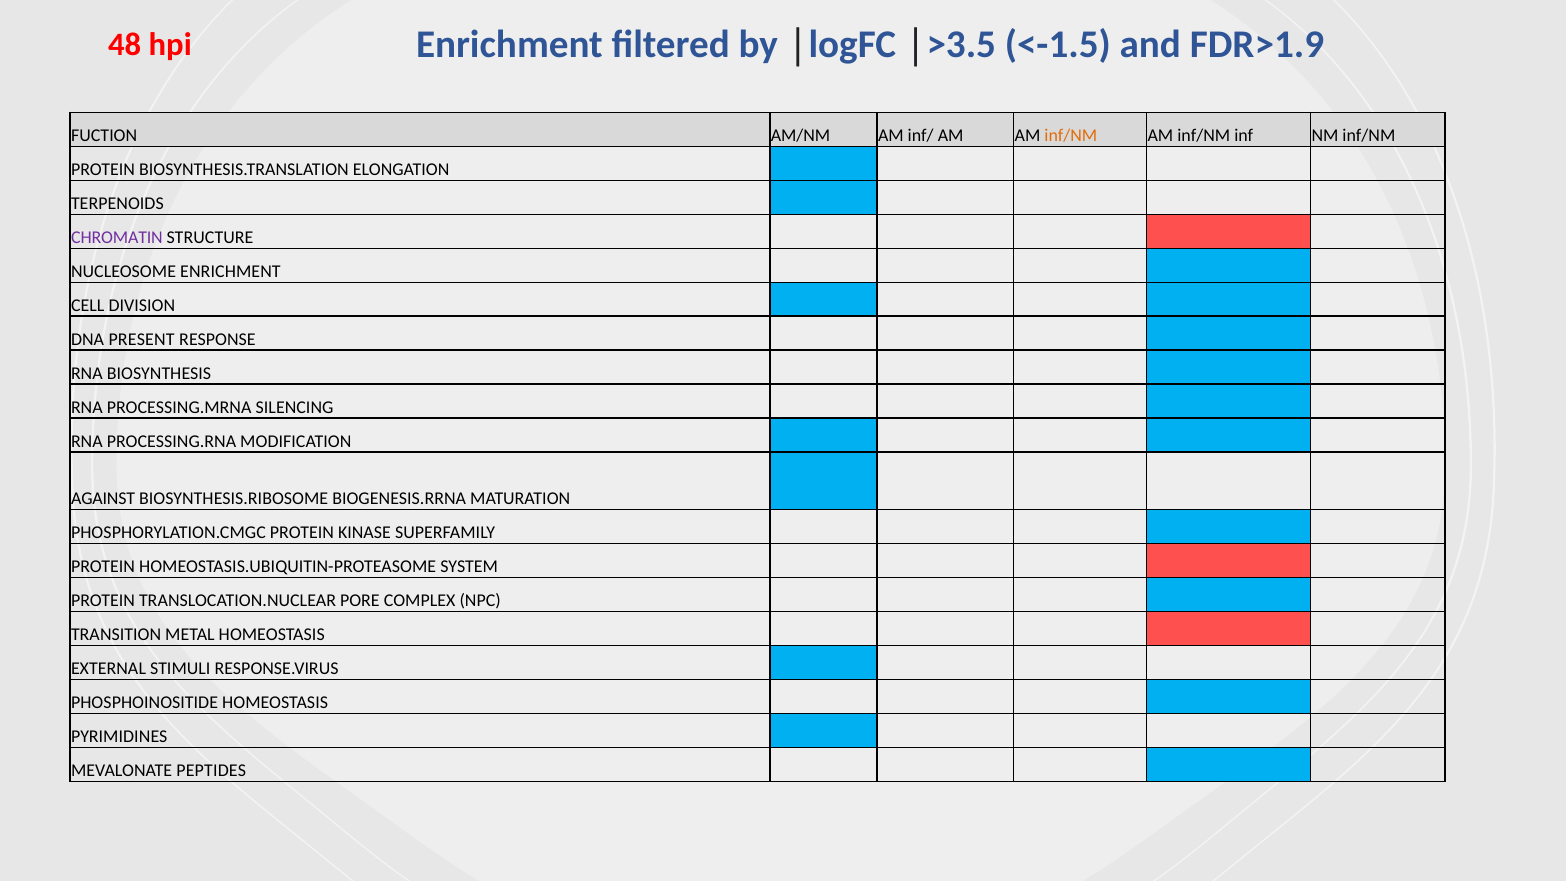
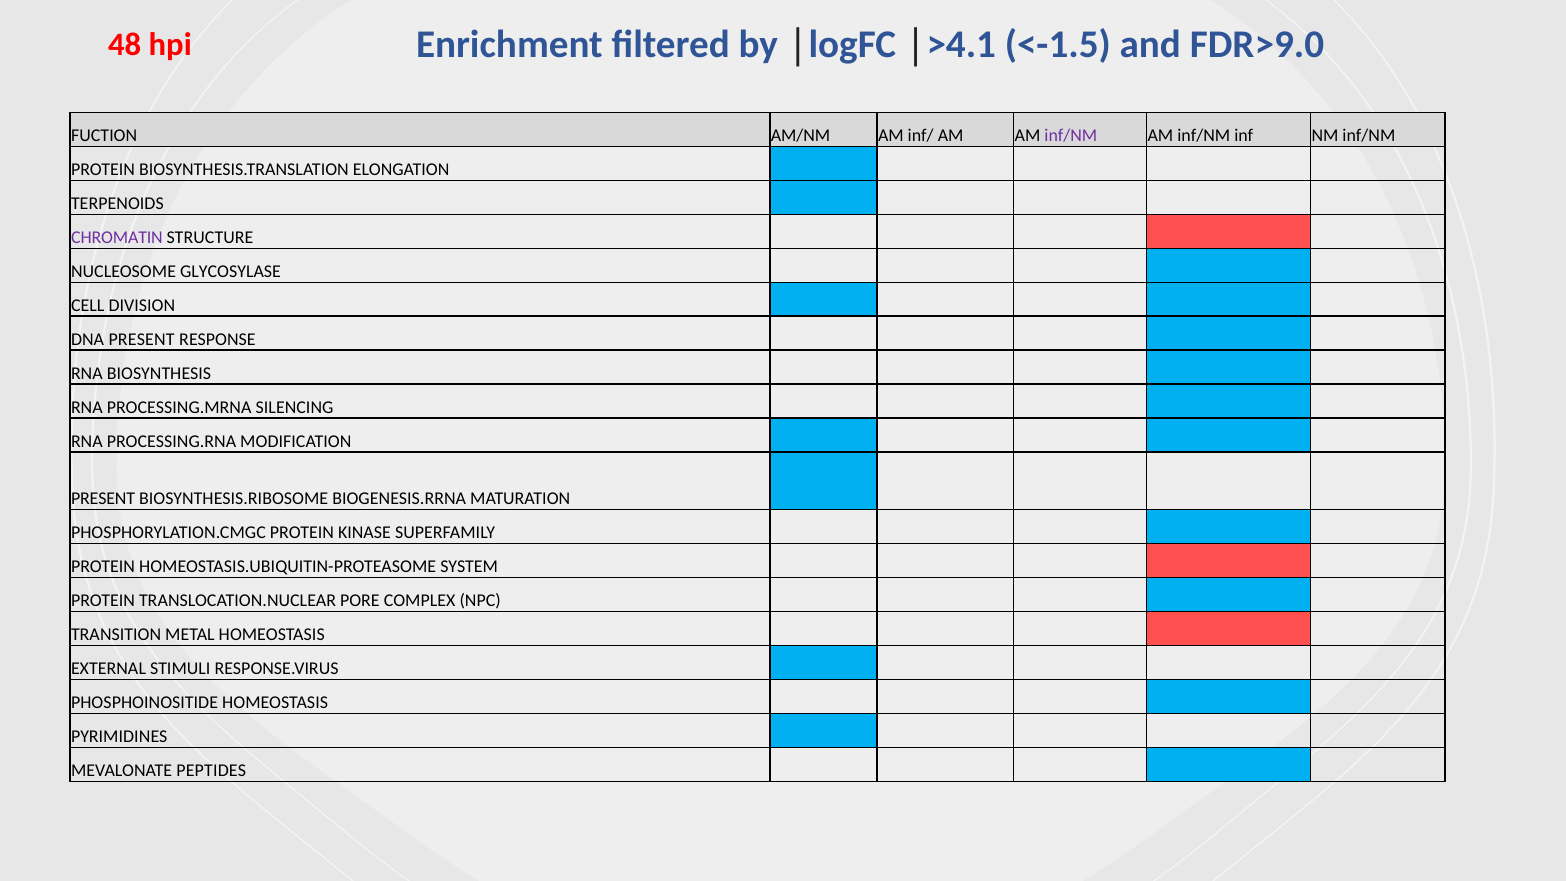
>3.5: >3.5 -> >4.1
FDR>1.9: FDR>1.9 -> FDR>9.0
inf/NM at (1071, 135) colour: orange -> purple
NUCLEOSOME ENRICHMENT: ENRICHMENT -> GLYCOSYLASE
AGAINST at (103, 499): AGAINST -> PRESENT
